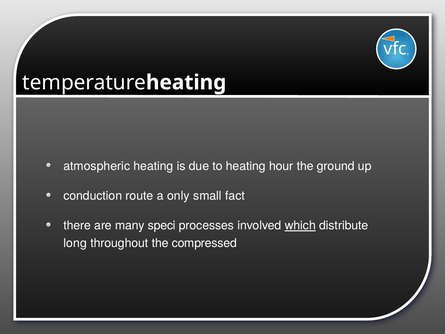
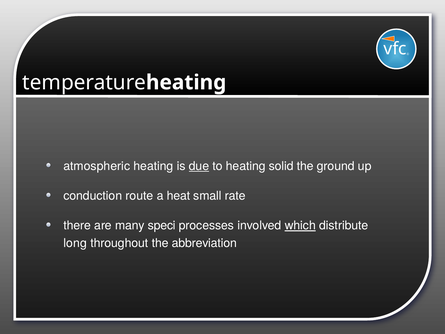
due underline: none -> present
hour: hour -> solid
only: only -> heat
fact: fact -> rate
compressed: compressed -> abbreviation
